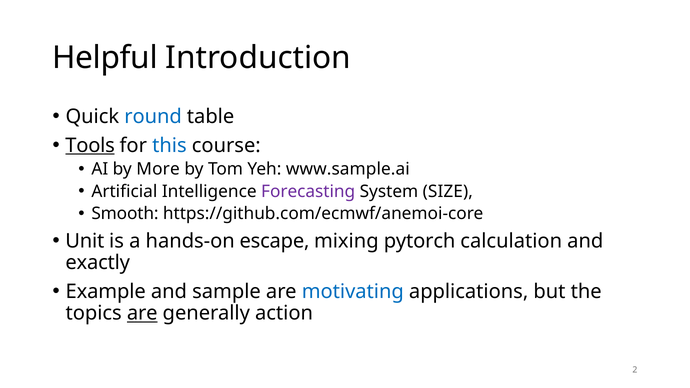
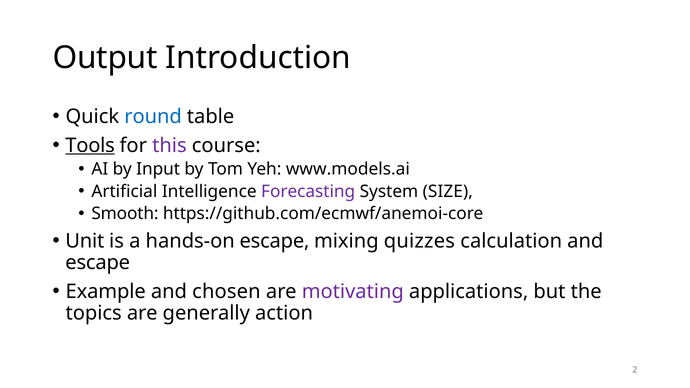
Helpful: Helpful -> Output
this colour: blue -> purple
More: More -> Input
www.sample.ai: www.sample.ai -> www.models.ai
pytorch: pytorch -> quizzes
exactly at (98, 263): exactly -> escape
sample: sample -> chosen
motivating colour: blue -> purple
are at (142, 313) underline: present -> none
